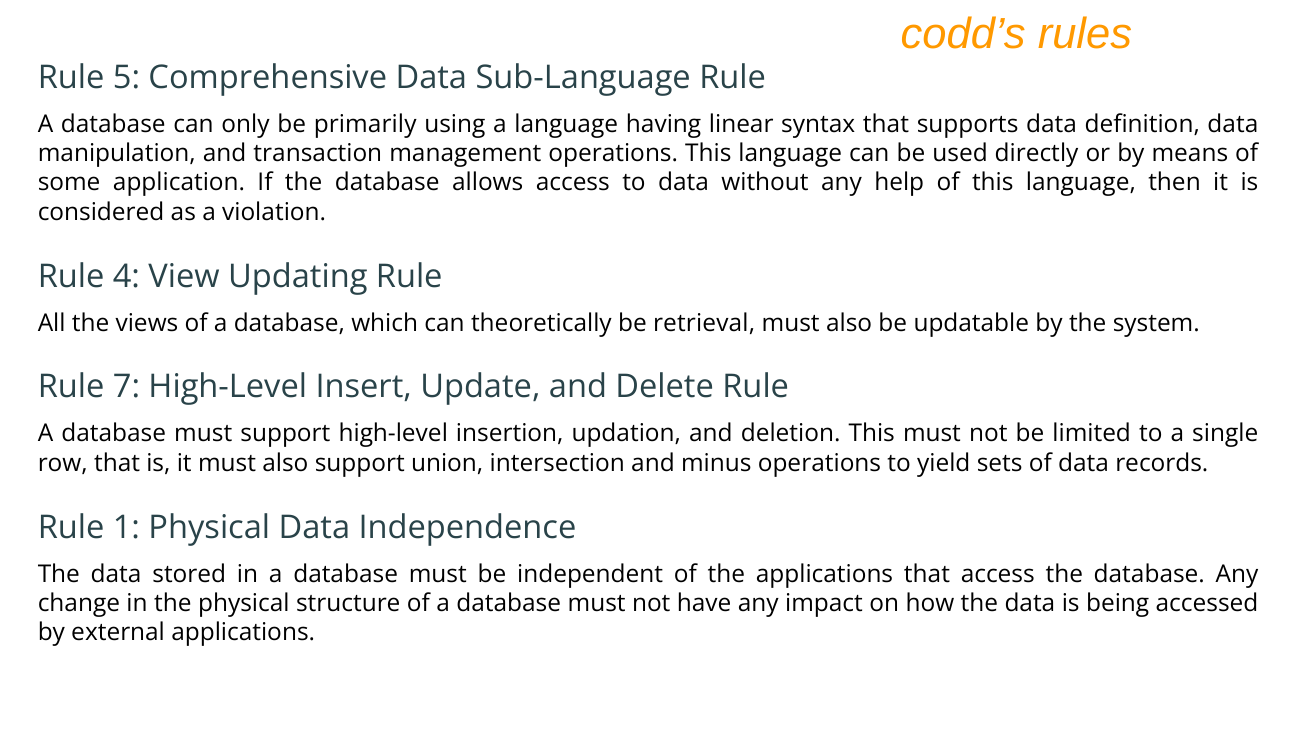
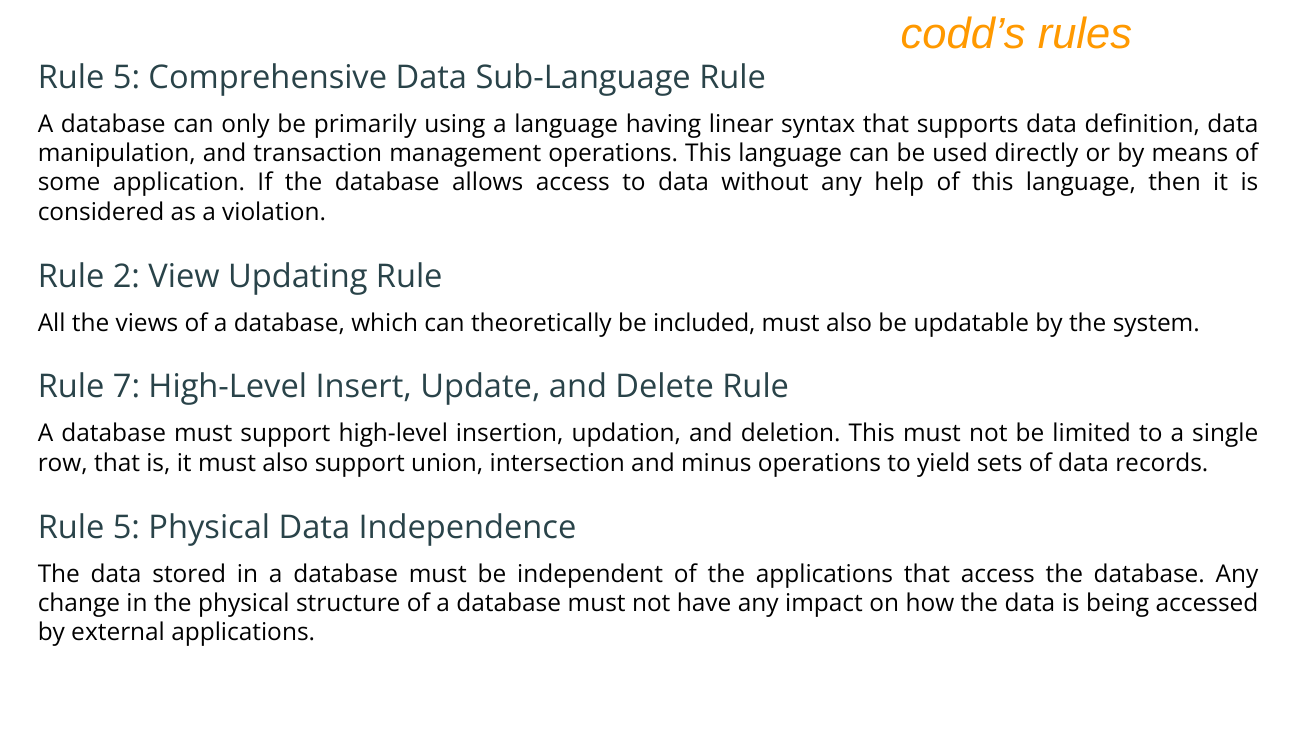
4: 4 -> 2
retrieval: retrieval -> included
1 at (126, 527): 1 -> 5
